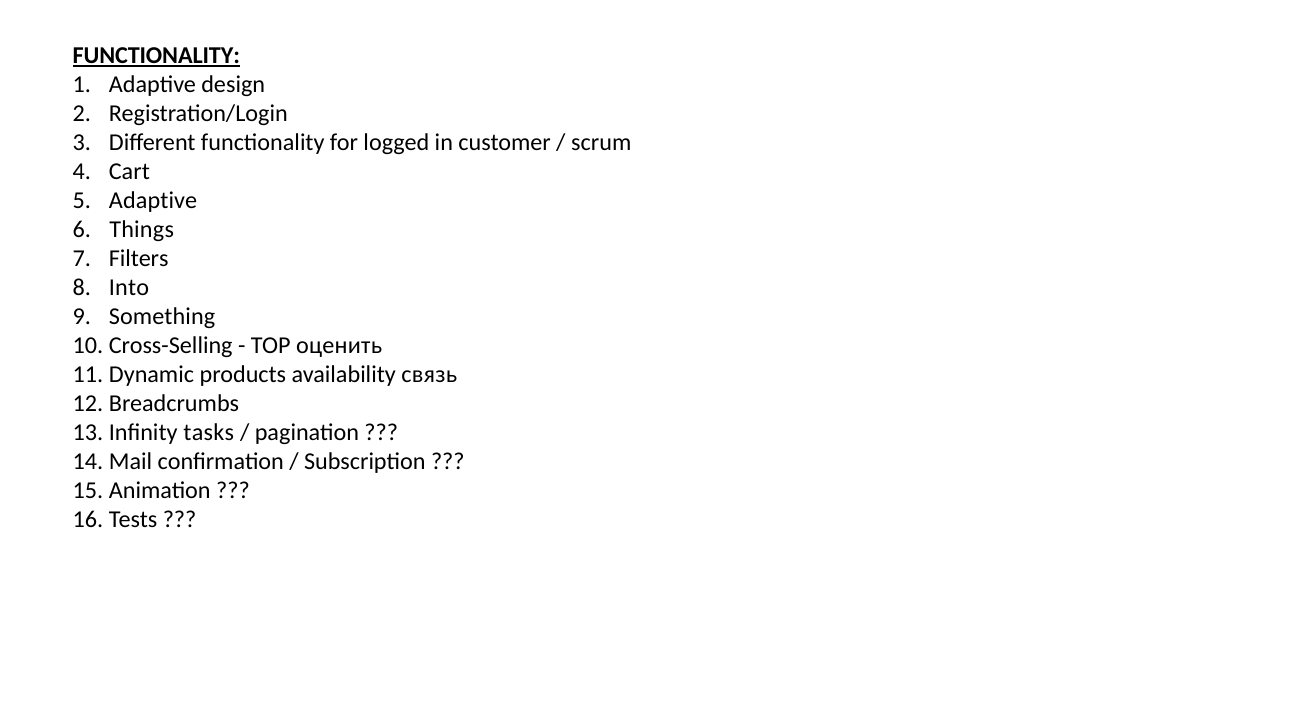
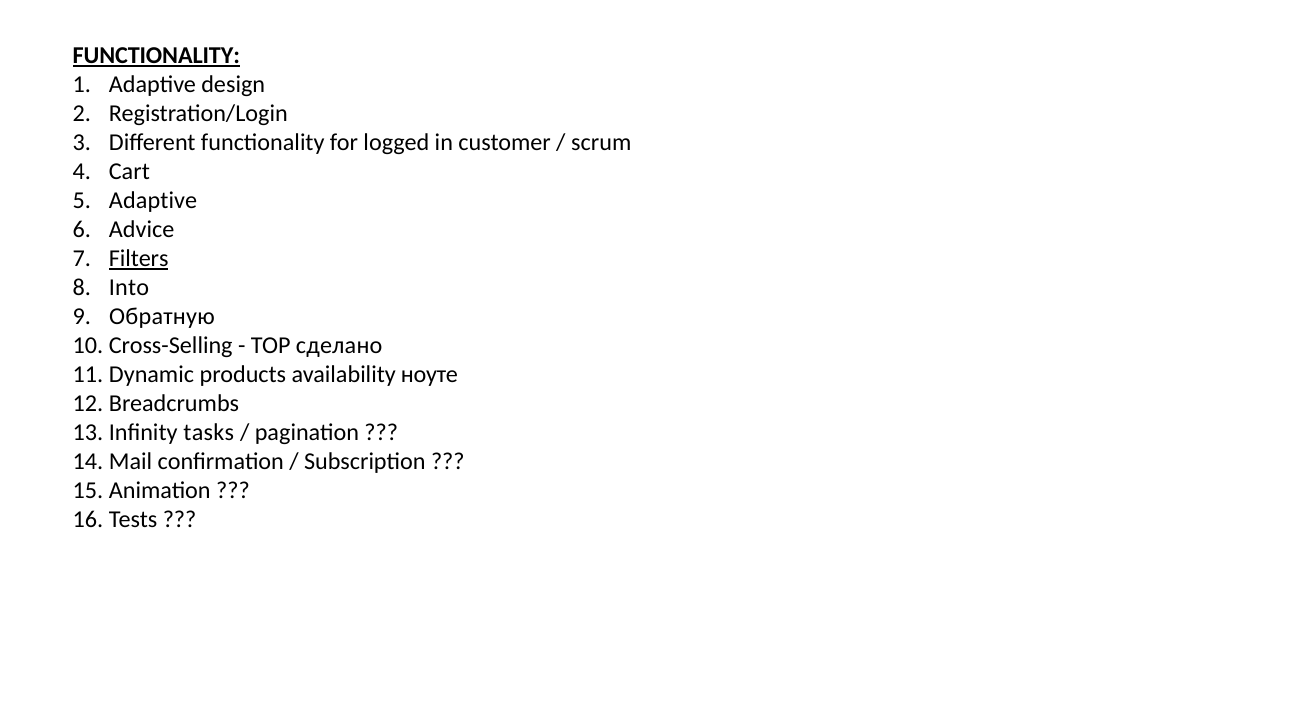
Things: Things -> Advice
Filters underline: none -> present
Something: Something -> Обратную
оценить: оценить -> сделано
связь: связь -> ноуте
